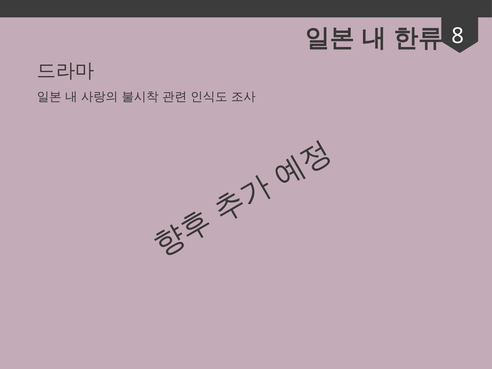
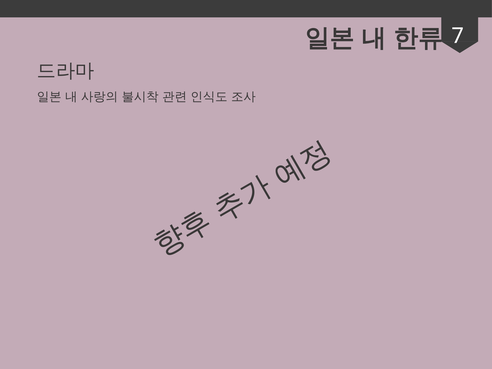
8: 8 -> 7
